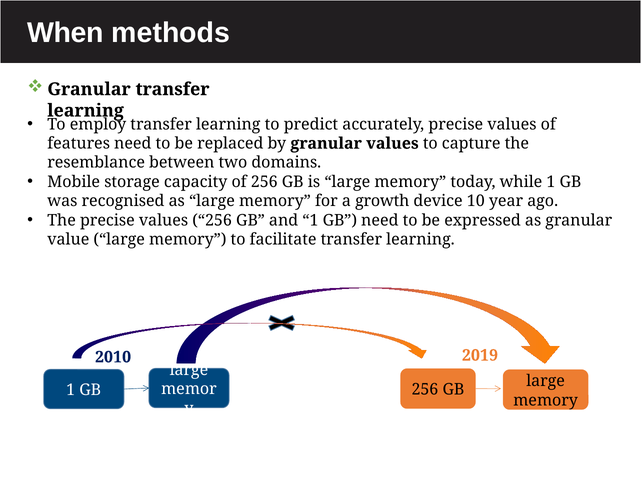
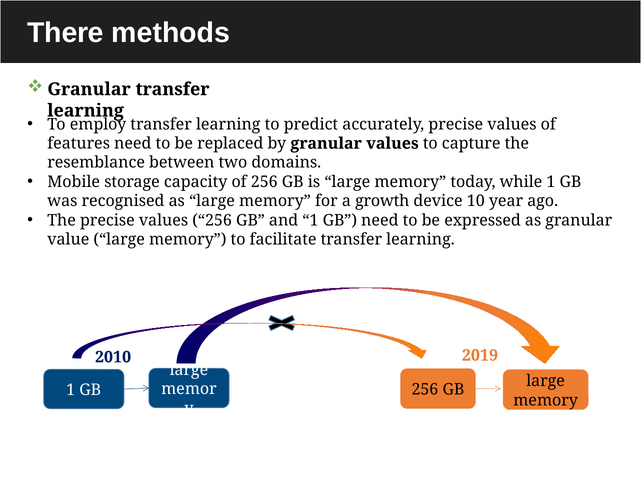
When: When -> There
